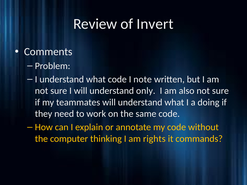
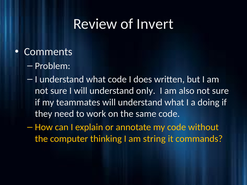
note: note -> does
rights: rights -> string
